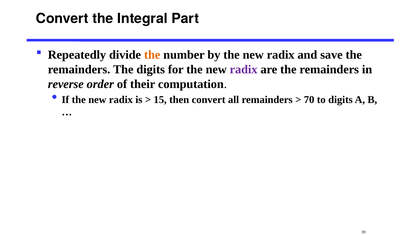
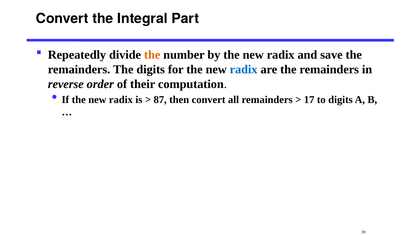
radix at (244, 70) colour: purple -> blue
15: 15 -> 87
70: 70 -> 17
